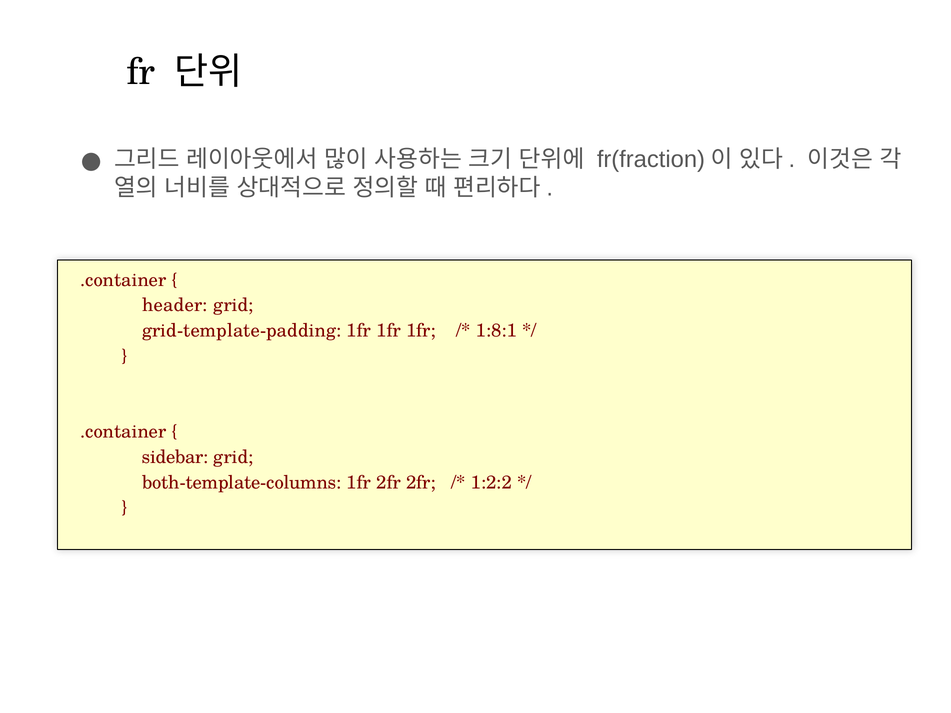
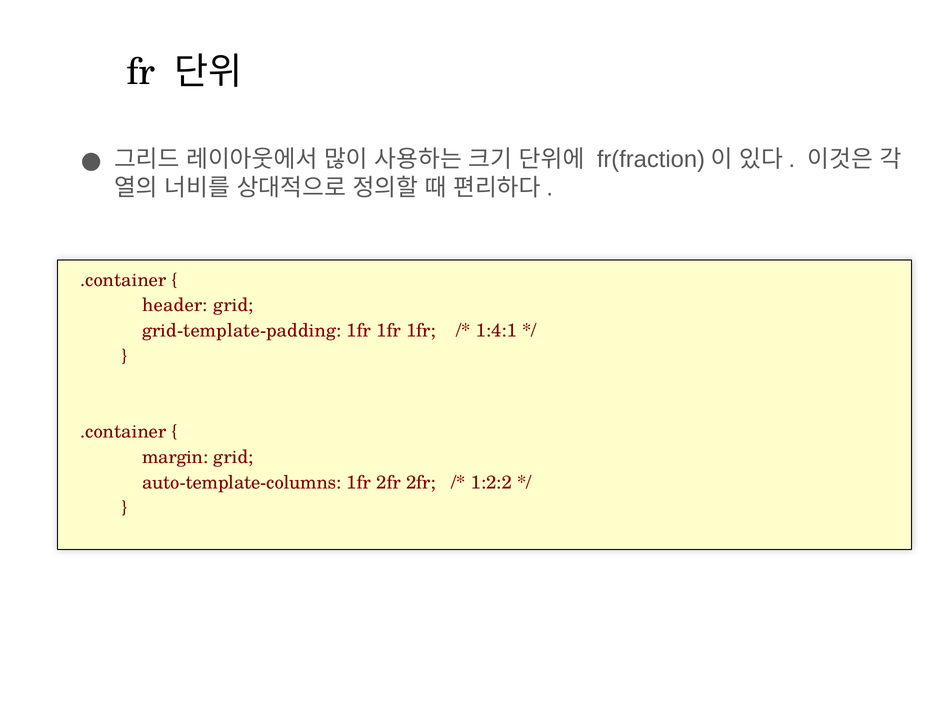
1:8:1: 1:8:1 -> 1:4:1
sidebar: sidebar -> margin
both-template-columns: both-template-columns -> auto-template-columns
